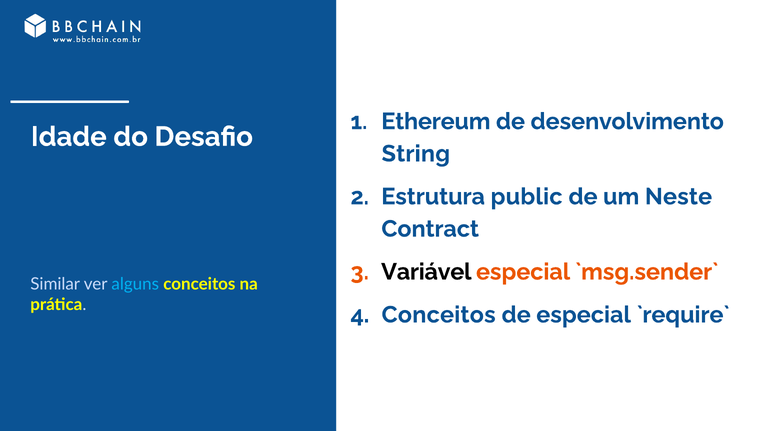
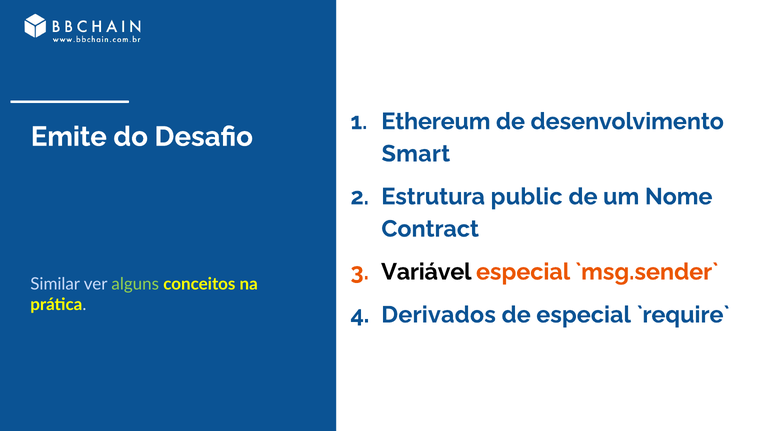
Idade: Idade -> Emite
String: String -> Smart
Neste: Neste -> Nome
alguns colour: light blue -> light green
Conceitos at (439, 315): Conceitos -> Derivados
